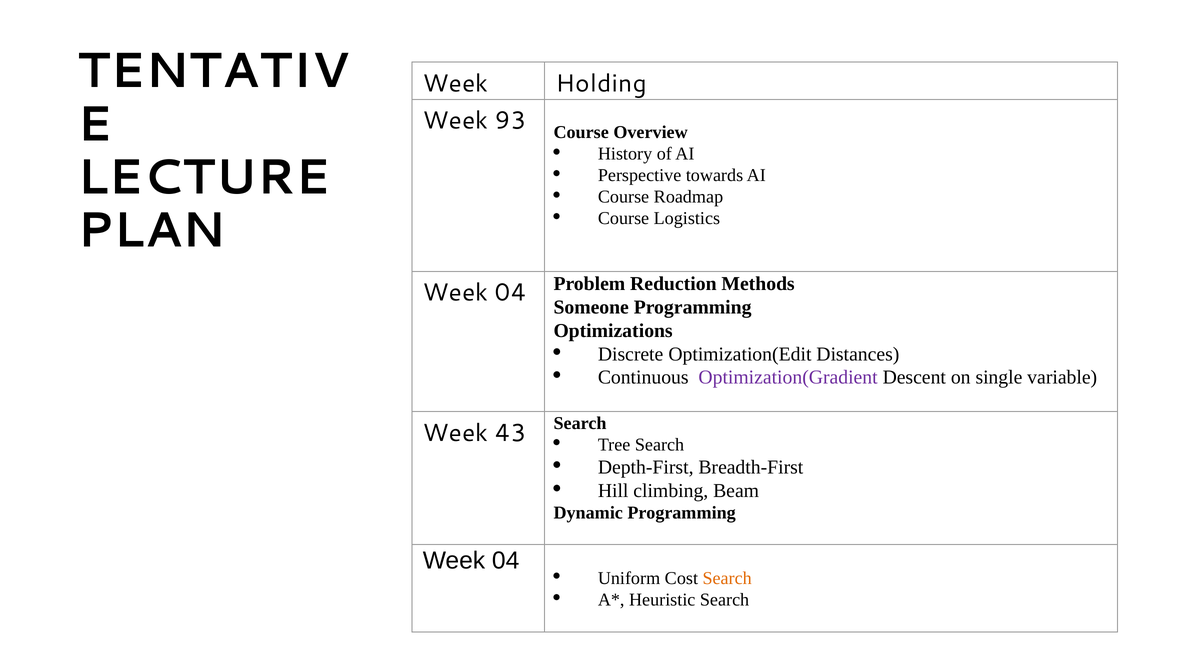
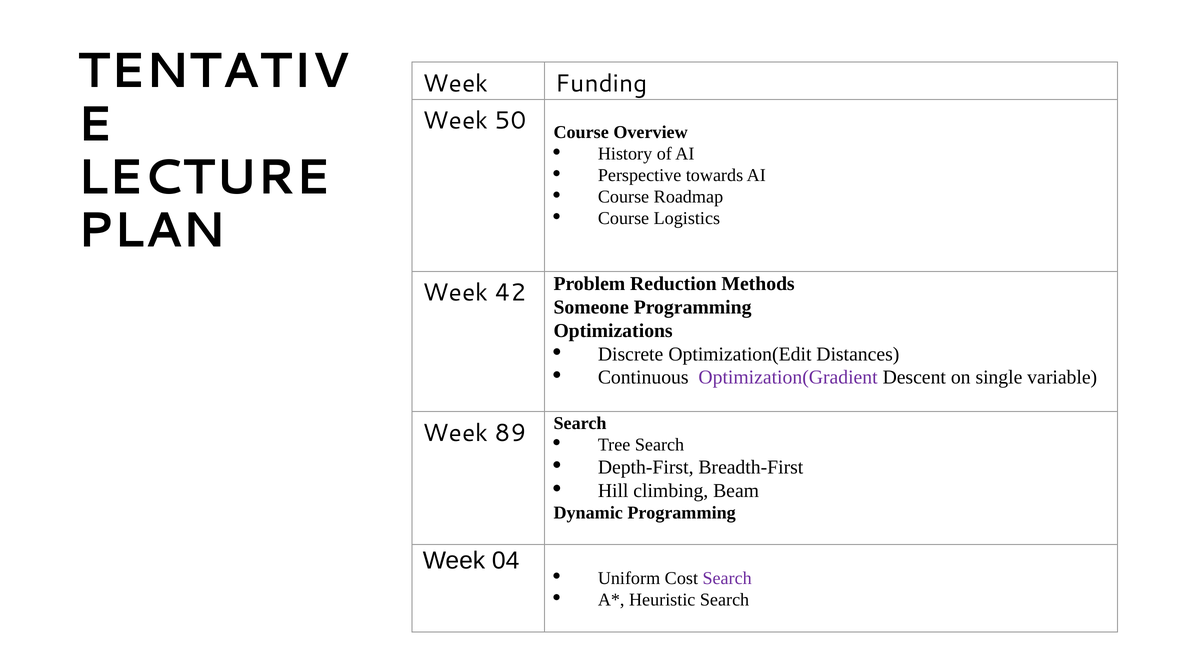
Holding: Holding -> Funding
93: 93 -> 50
04 at (511, 293): 04 -> 42
43: 43 -> 89
Search at (727, 579) colour: orange -> purple
